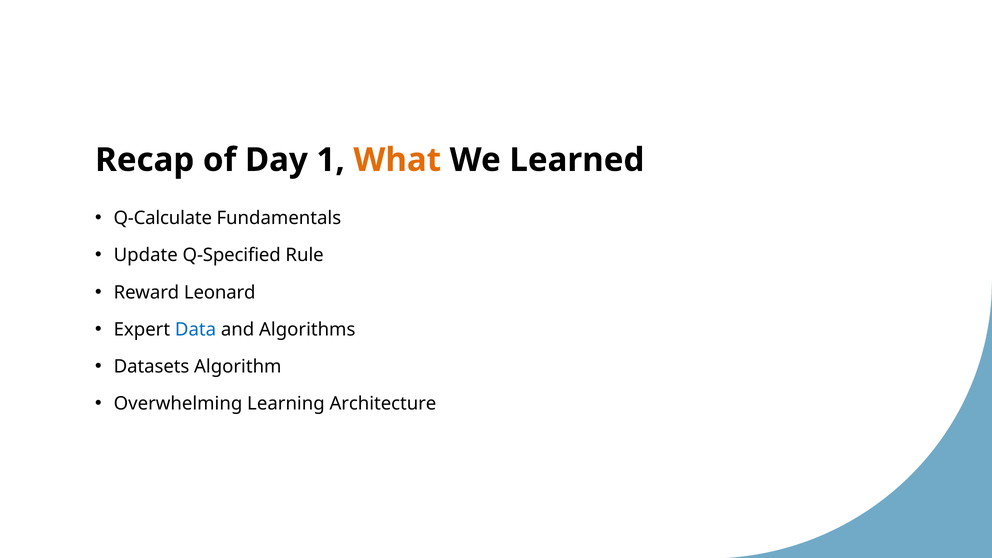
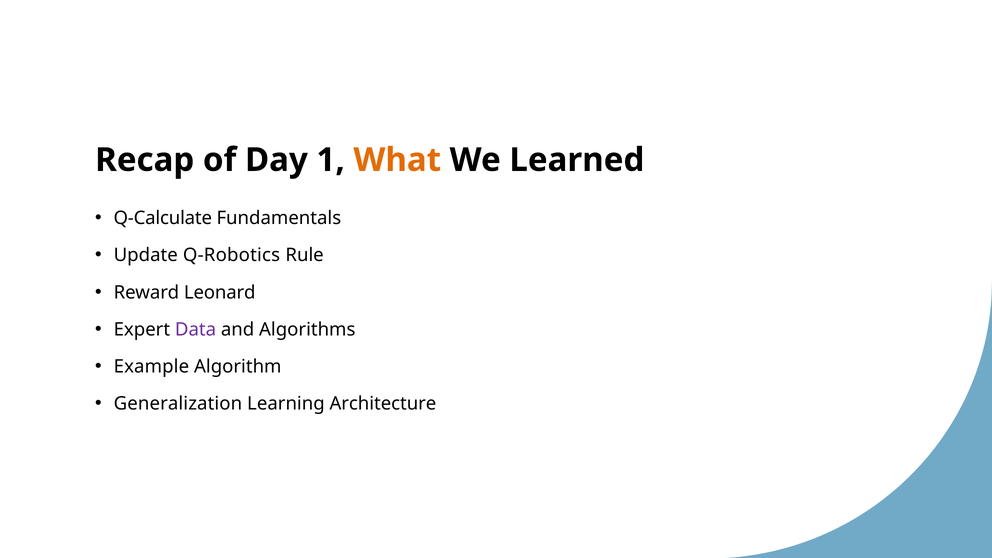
Q-Specified: Q-Specified -> Q-Robotics
Data colour: blue -> purple
Datasets: Datasets -> Example
Overwhelming: Overwhelming -> Generalization
